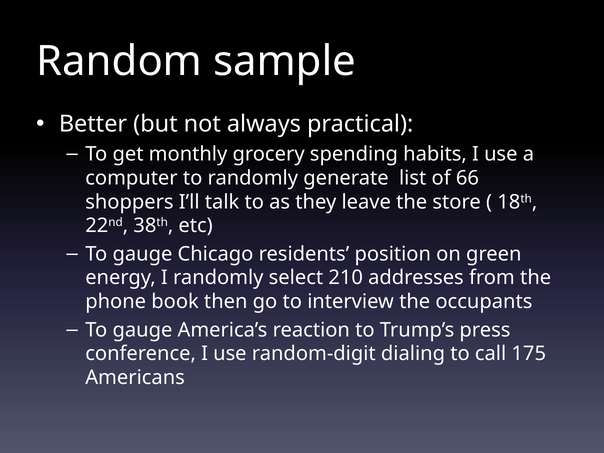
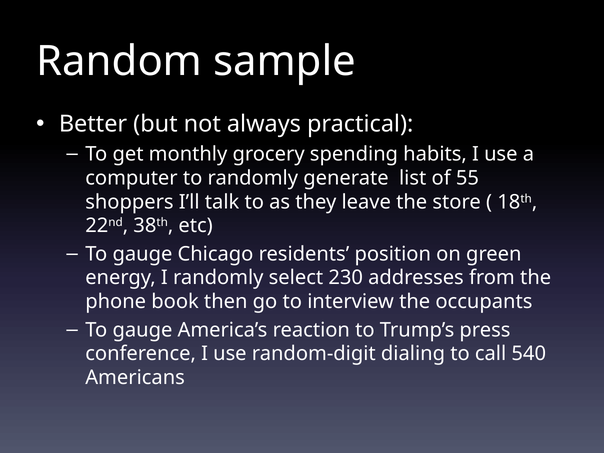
66: 66 -> 55
210: 210 -> 230
175: 175 -> 540
